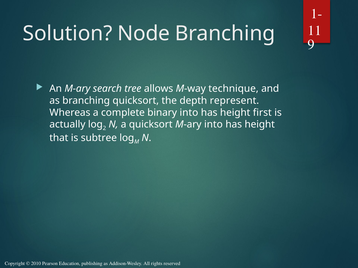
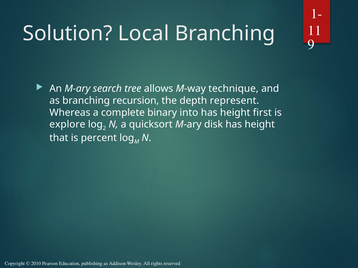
Node: Node -> Local
branching quicksort: quicksort -> recursion
actually: actually -> explore
M-ary into: into -> disk
subtree: subtree -> percent
